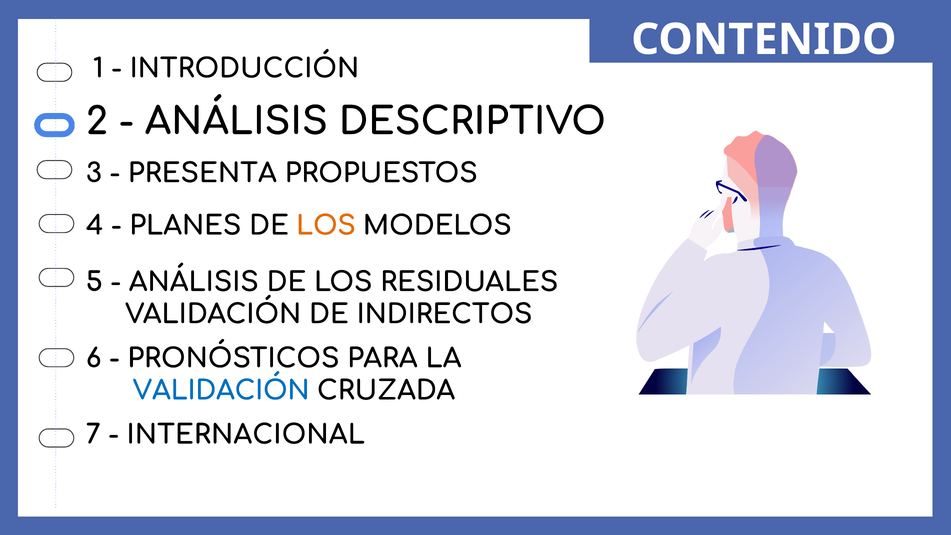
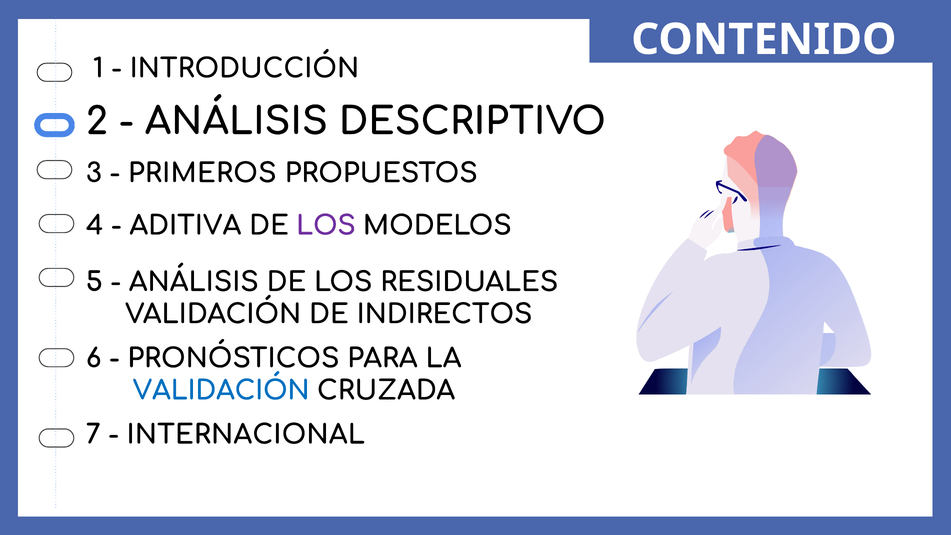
PRESENTA: PRESENTA -> PRIMEROS
PLANES: PLANES -> ADITIVA
LOS at (326, 226) colour: orange -> purple
